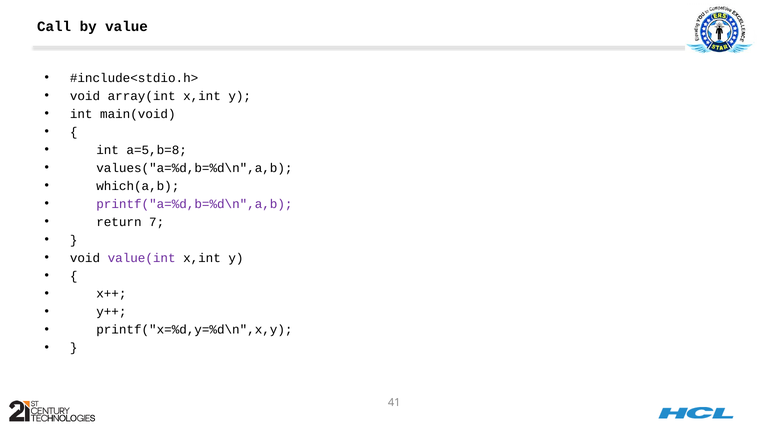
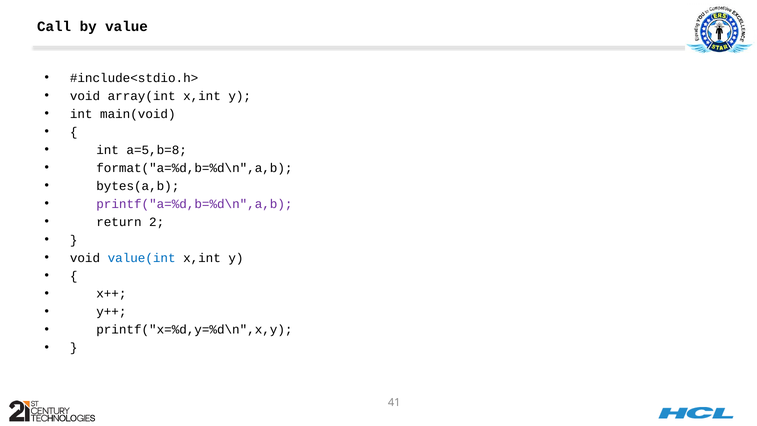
values("a=%d,b=%d\n",a,b: values("a=%d,b=%d\n",a,b -> format("a=%d,b=%d\n",a,b
which(a,b: which(a,b -> bytes(a,b
7: 7 -> 2
value(int colour: purple -> blue
